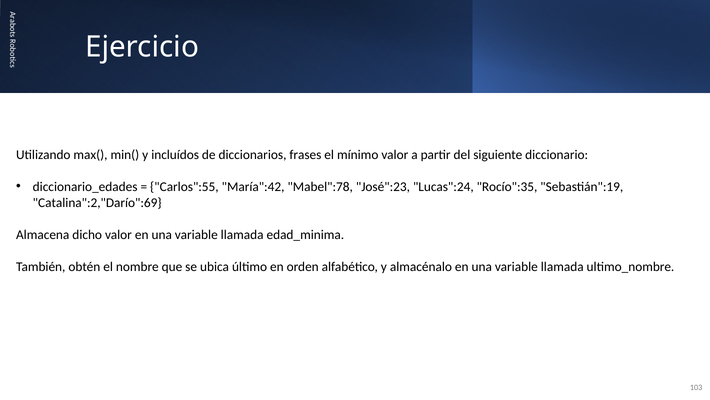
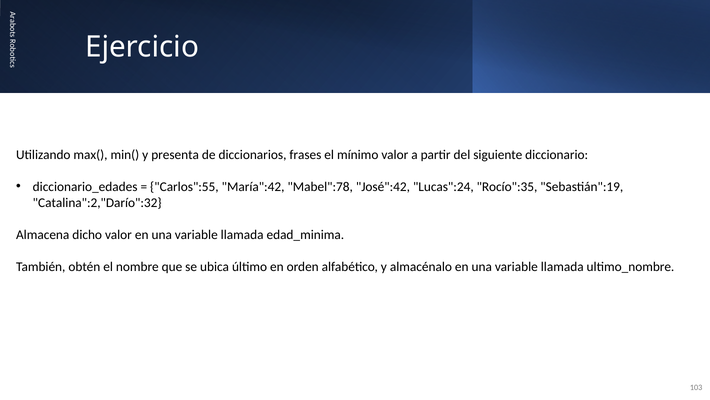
incluídos: incluídos -> presenta
José":23: José":23 -> José":42
Catalina":2,"Darío":69: Catalina":2,"Darío":69 -> Catalina":2,"Darío":32
